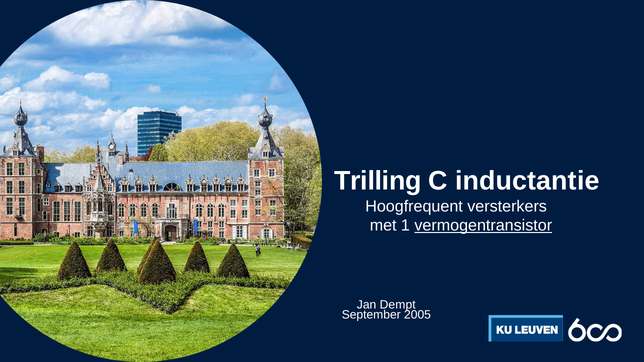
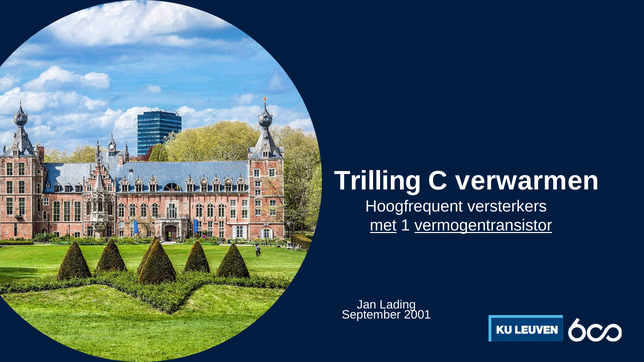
inductantie: inductantie -> verwarmen
met underline: none -> present
Dempt: Dempt -> Lading
2005: 2005 -> 2001
